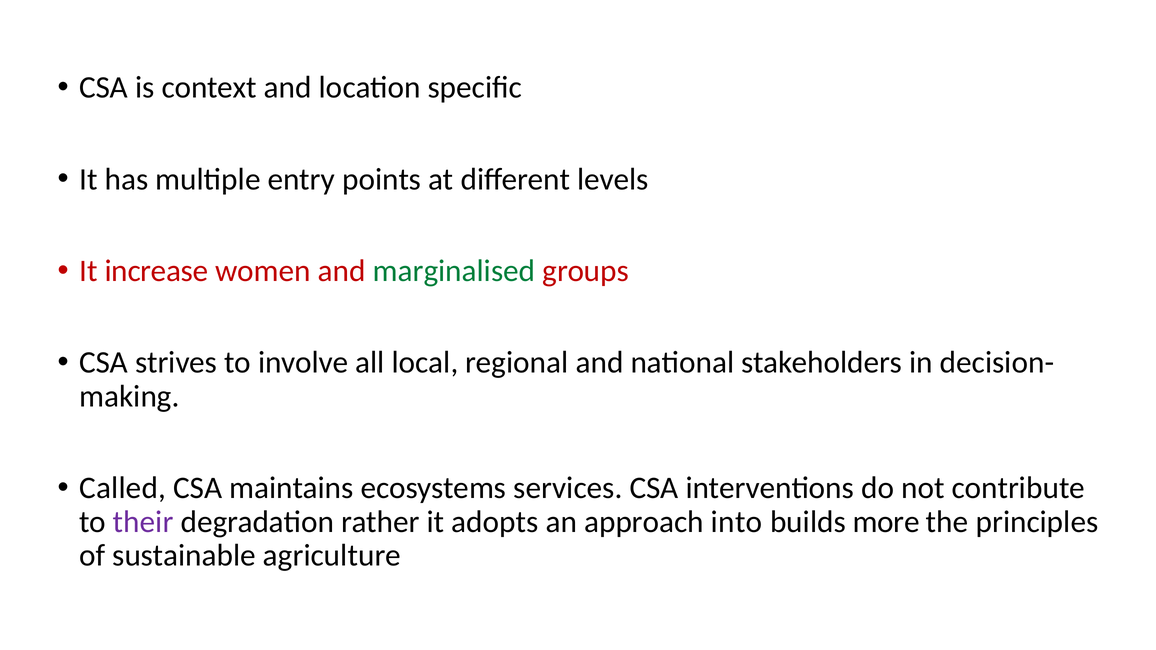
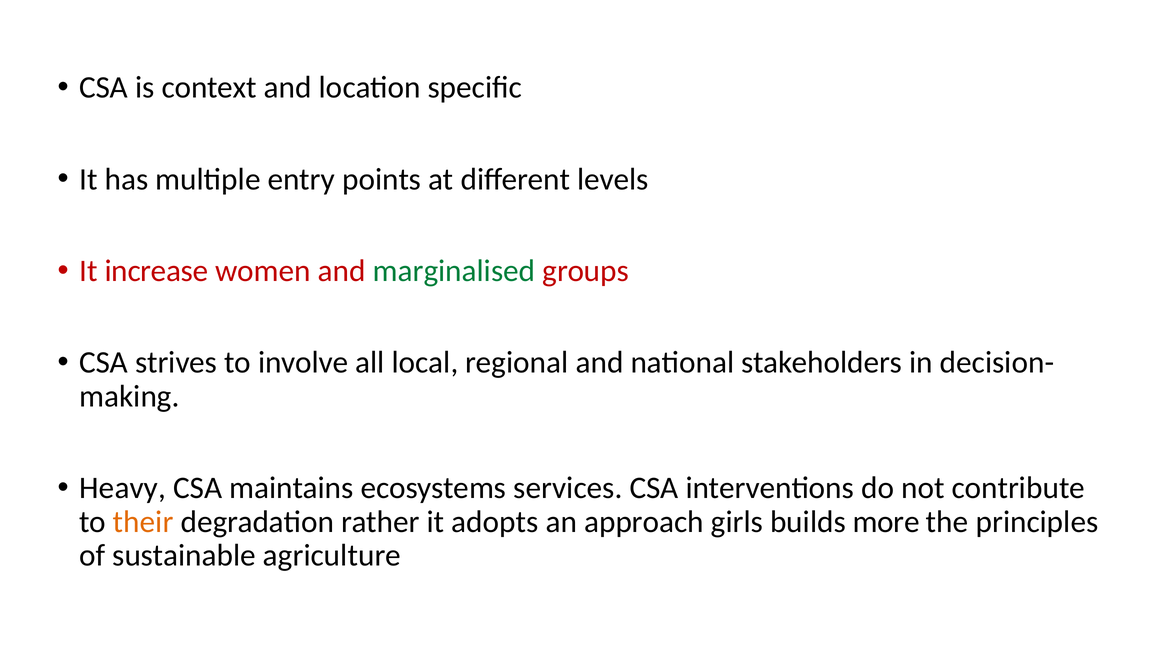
Called: Called -> Heavy
their colour: purple -> orange
into: into -> girls
